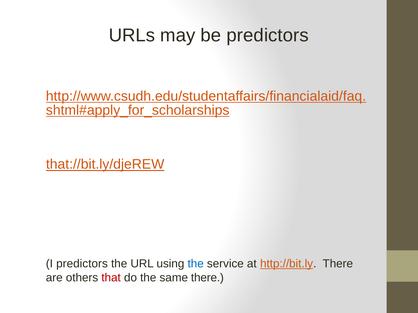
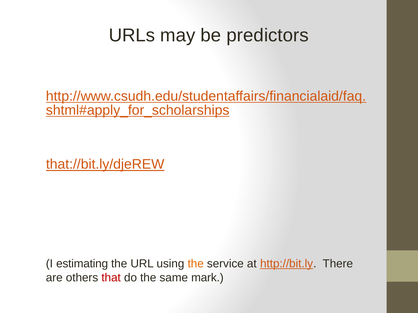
I predictors: predictors -> estimating
the at (196, 264) colour: blue -> orange
same there: there -> mark
